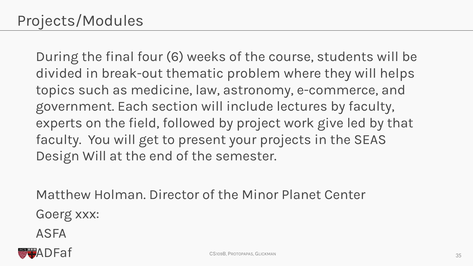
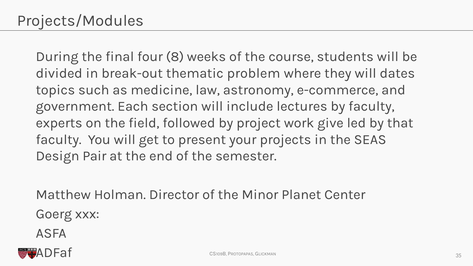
6: 6 -> 8
helps: helps -> dates
Design Will: Will -> Pair
